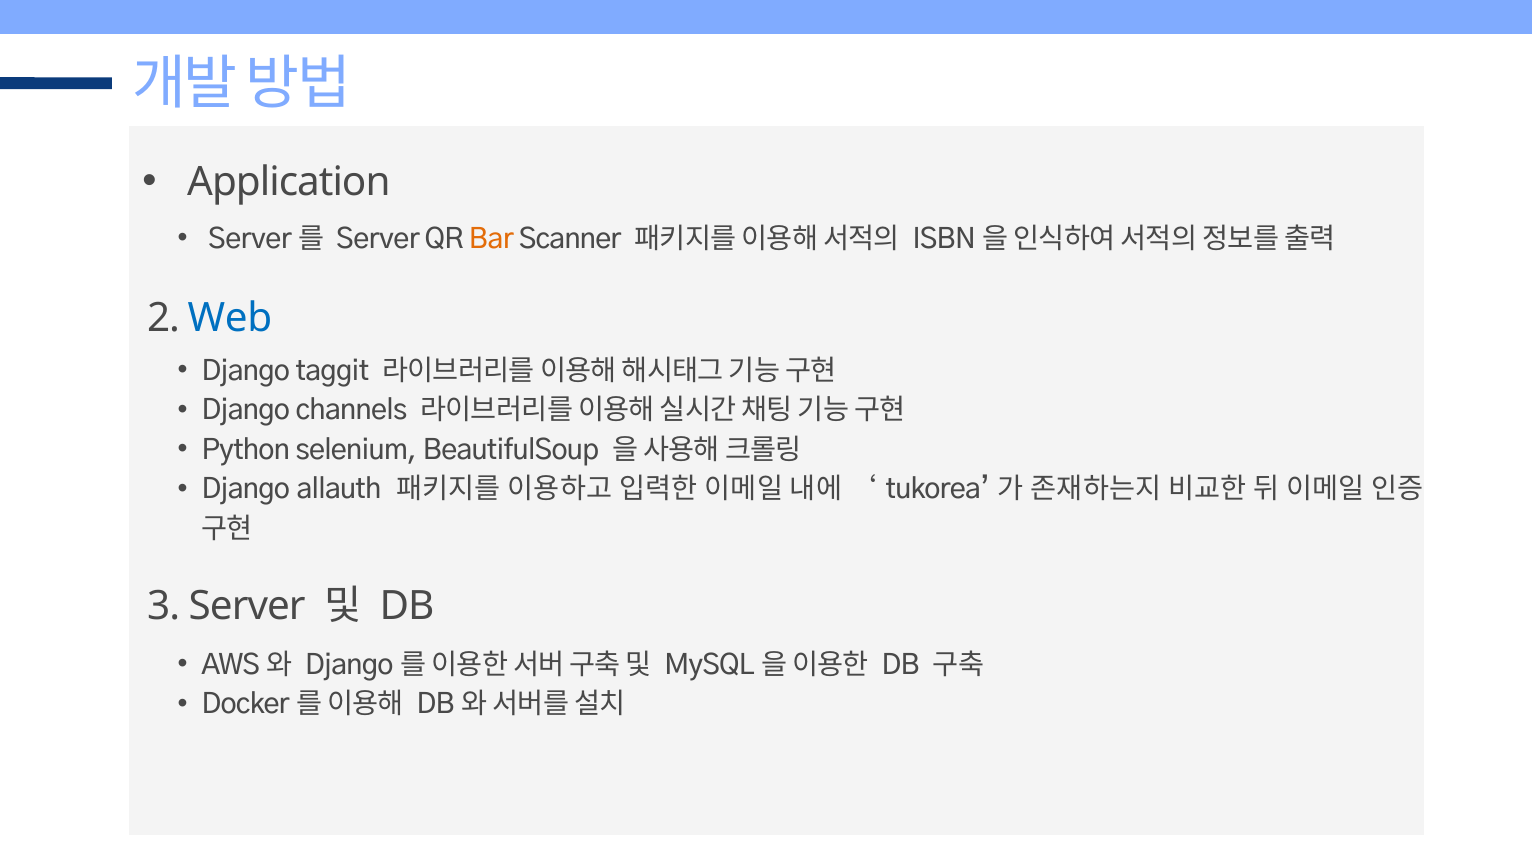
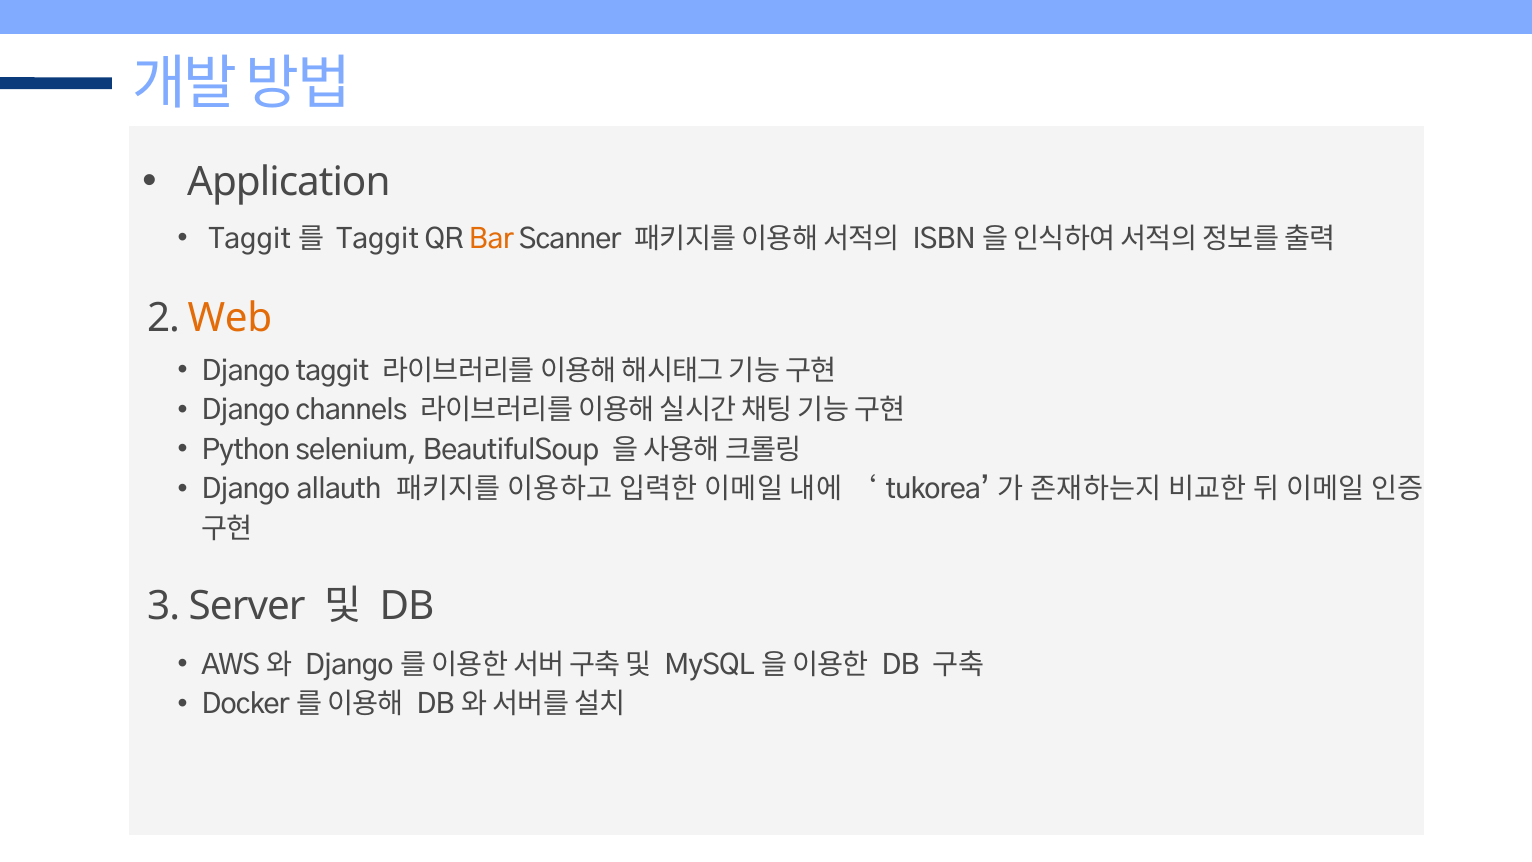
Server at (250, 239): Server -> Taggit
Server at (378, 239): Server -> Taggit
Web colour: blue -> orange
